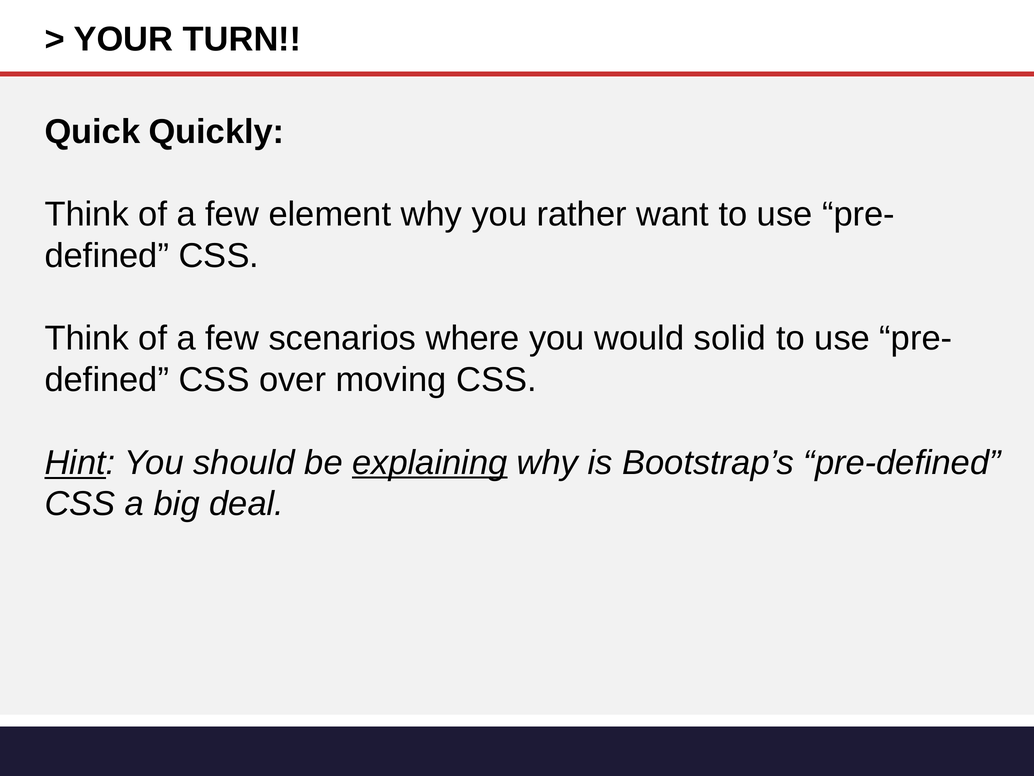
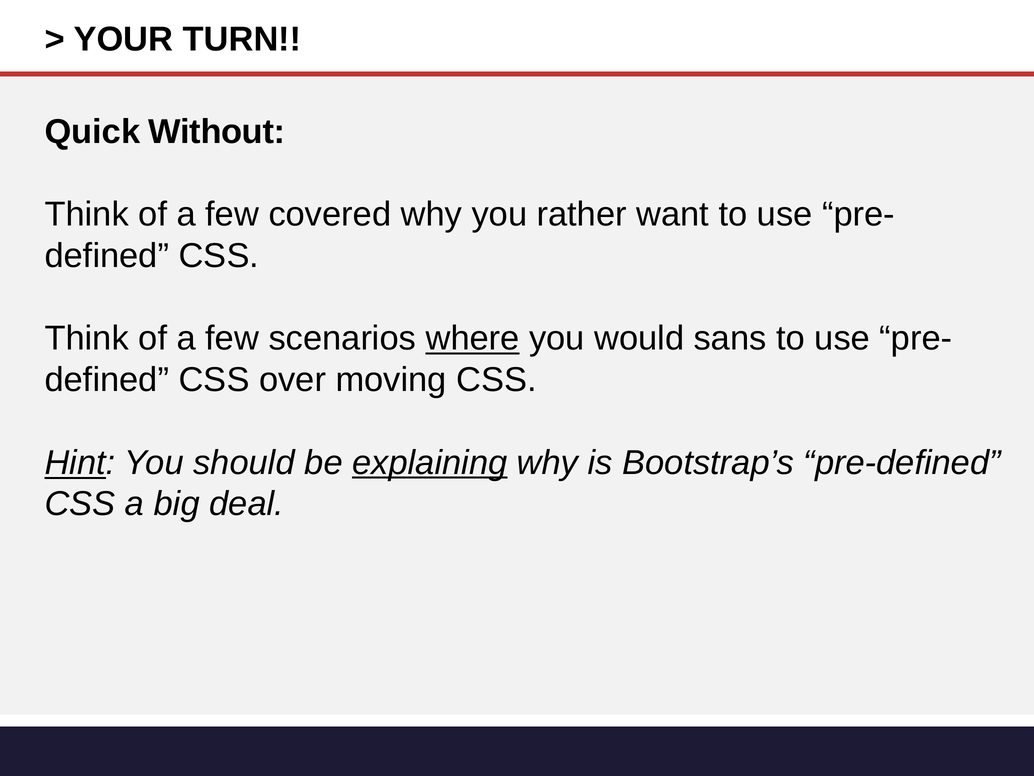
Quickly: Quickly -> Without
element: element -> covered
where underline: none -> present
solid: solid -> sans
